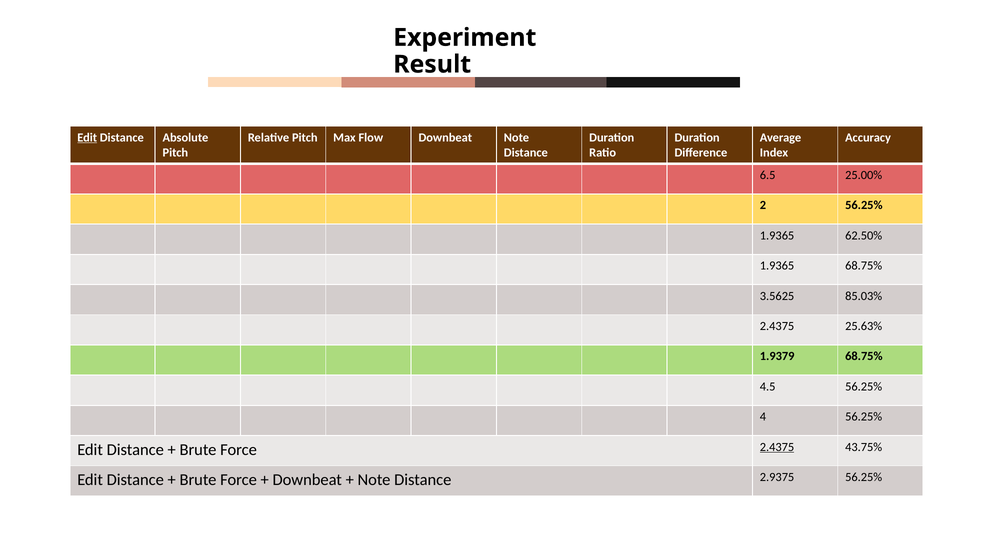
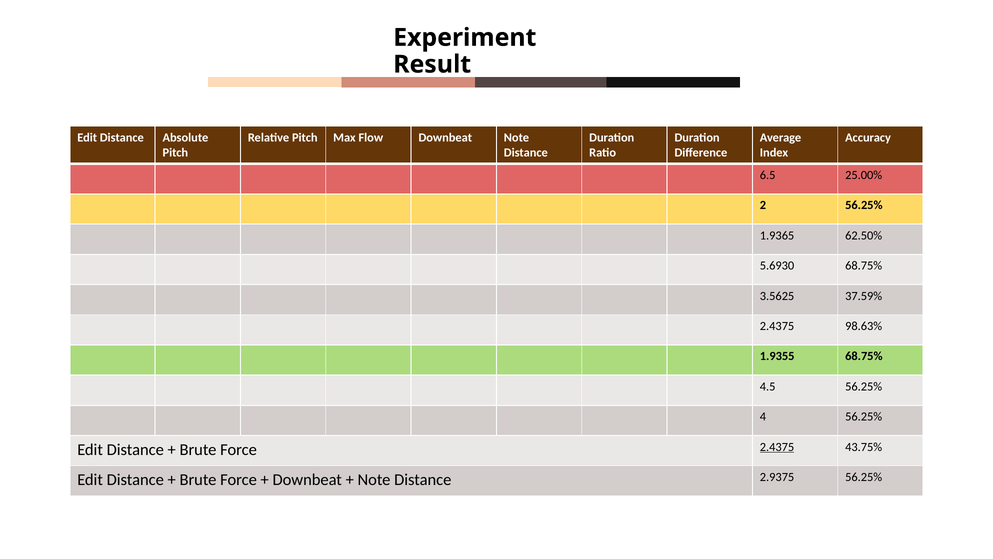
Edit at (87, 137) underline: present -> none
1.9365 at (777, 266): 1.9365 -> 5.6930
85.03%: 85.03% -> 37.59%
25.63%: 25.63% -> 98.63%
1.9379: 1.9379 -> 1.9355
